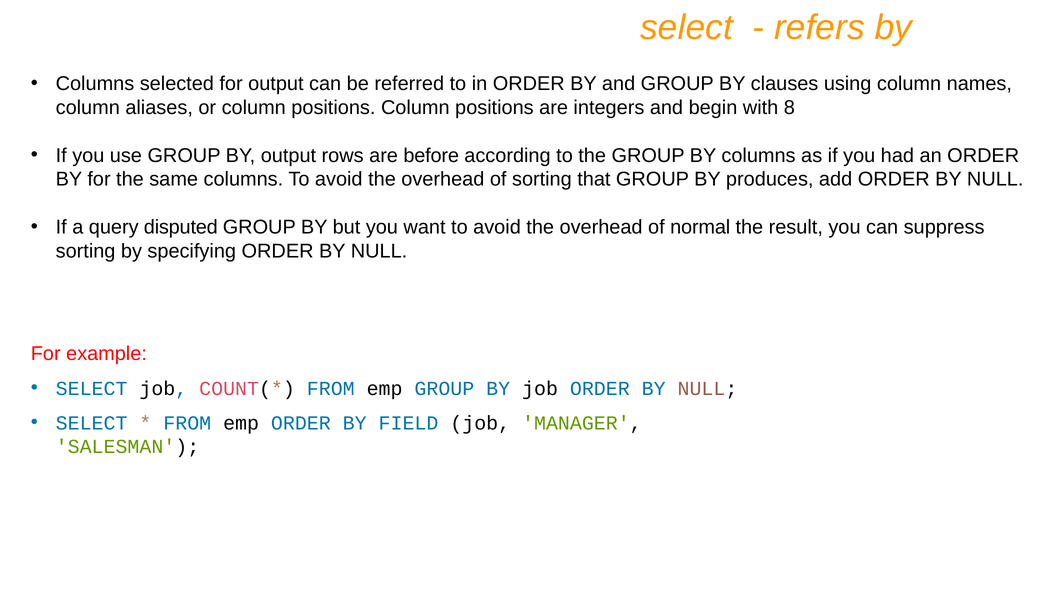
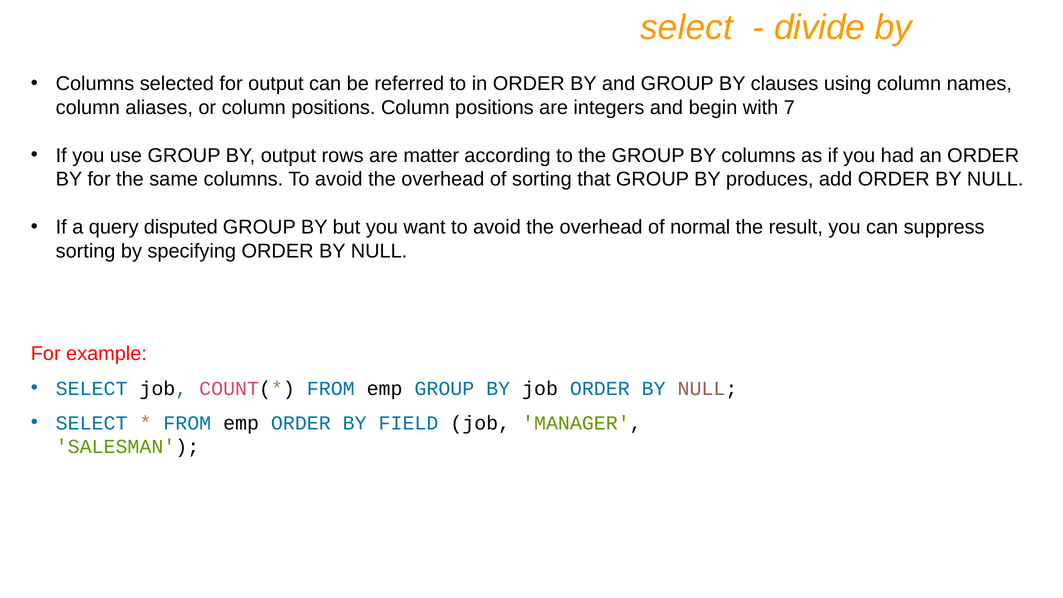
refers: refers -> divide
8: 8 -> 7
before: before -> matter
